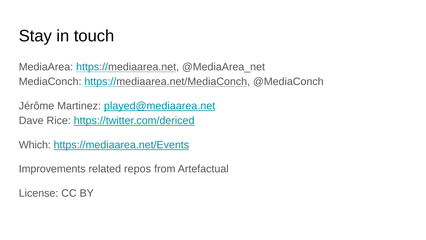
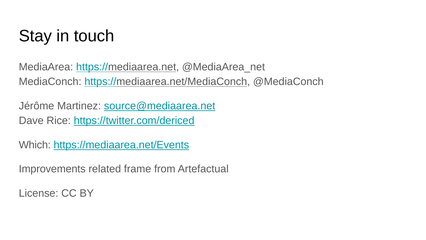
played@mediaarea.net: played@mediaarea.net -> source@mediaarea.net
repos: repos -> frame
